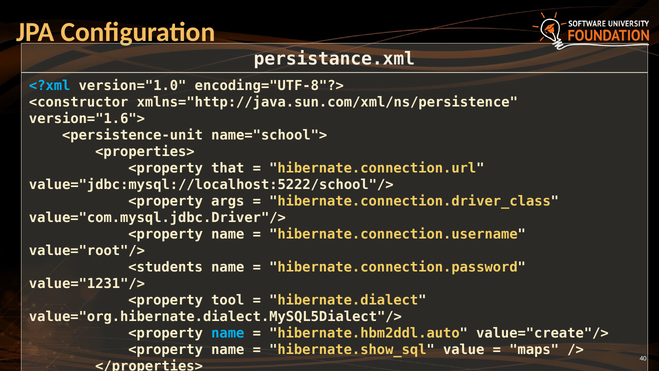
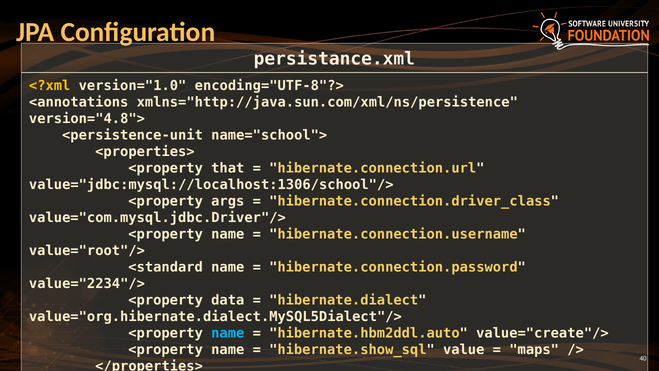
<?xml colour: light blue -> yellow
<constructor: <constructor -> <annotations
version="1.6">: version="1.6"> -> version="4.8">
value="jdbc:mysql://localhost:5222/school"/>: value="jdbc:mysql://localhost:5222/school"/> -> value="jdbc:mysql://localhost:1306/school"/>
<students: <students -> <standard
value="1231"/>: value="1231"/> -> value="2234"/>
tool: tool -> data
